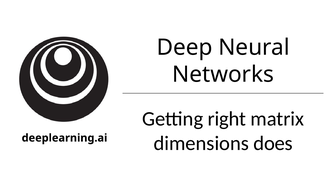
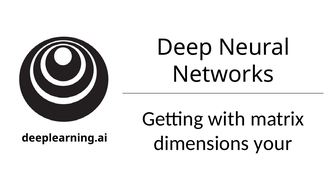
right: right -> with
does: does -> your
